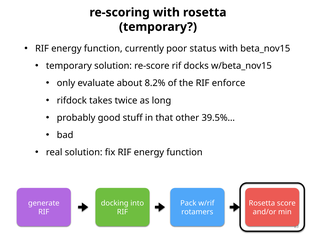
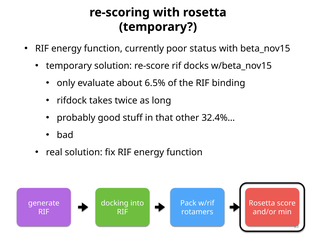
8.2%: 8.2% -> 6.5%
enforce: enforce -> binding
39.5%…: 39.5%… -> 32.4%…
